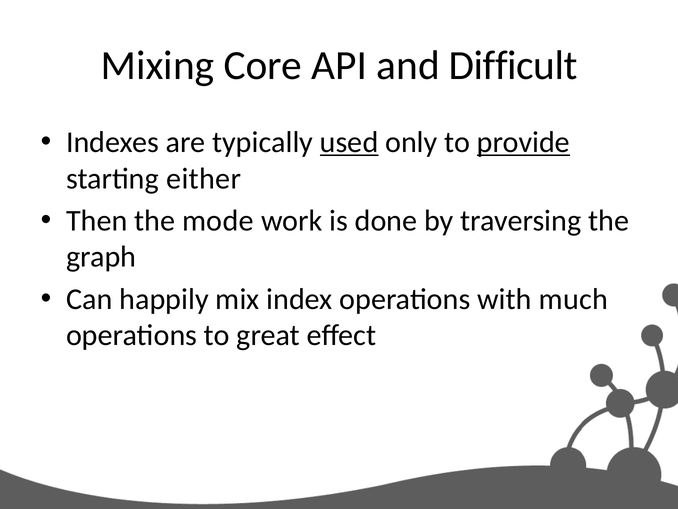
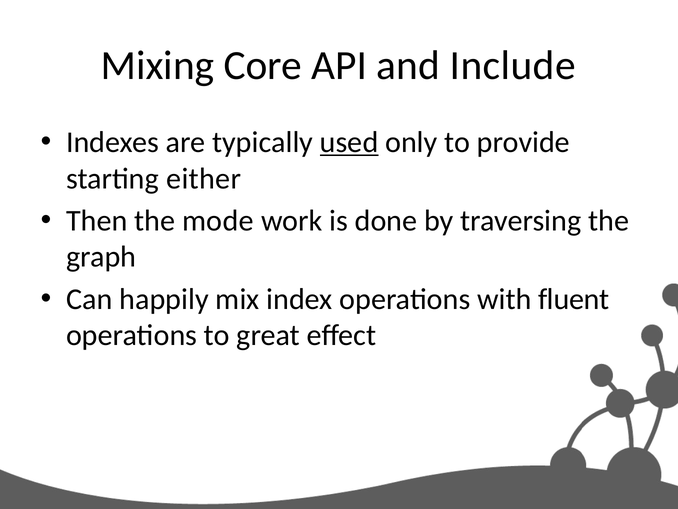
Difficult: Difficult -> Include
provide underline: present -> none
much: much -> fluent
